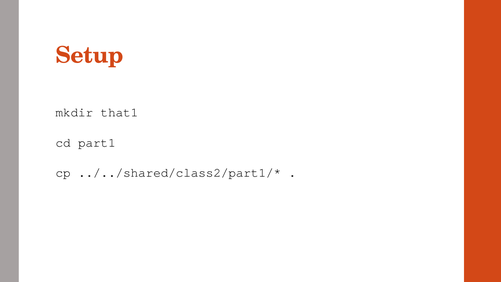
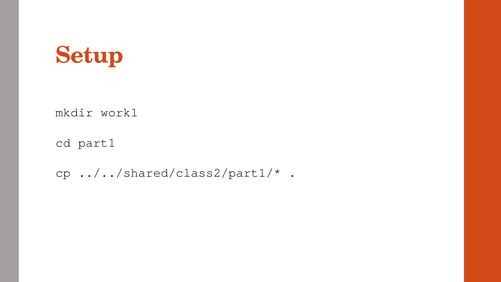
that1: that1 -> work1
